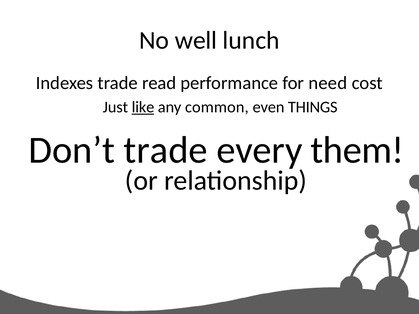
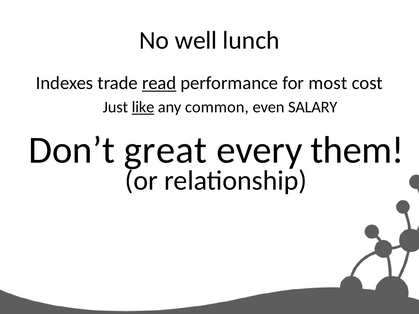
read underline: none -> present
need: need -> most
THINGS: THINGS -> SALARY
Don’t trade: trade -> great
